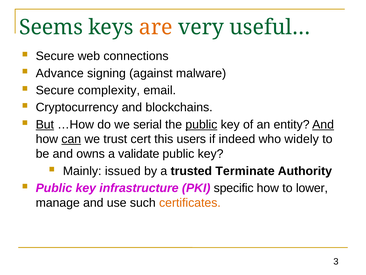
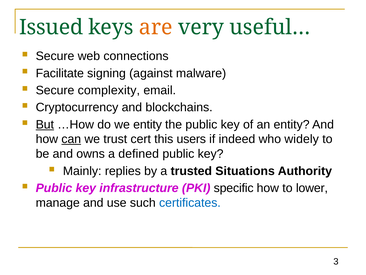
Seems: Seems -> Issued
Advance: Advance -> Facilitate
we serial: serial -> entity
public at (201, 124) underline: present -> none
And at (323, 124) underline: present -> none
validate: validate -> defined
issued: issued -> replies
Terminate: Terminate -> Situations
certificates colour: orange -> blue
